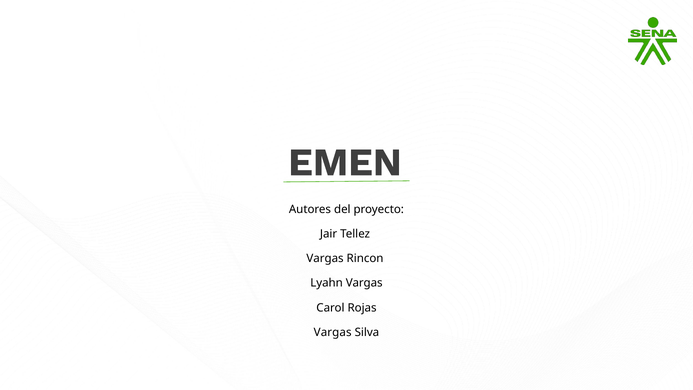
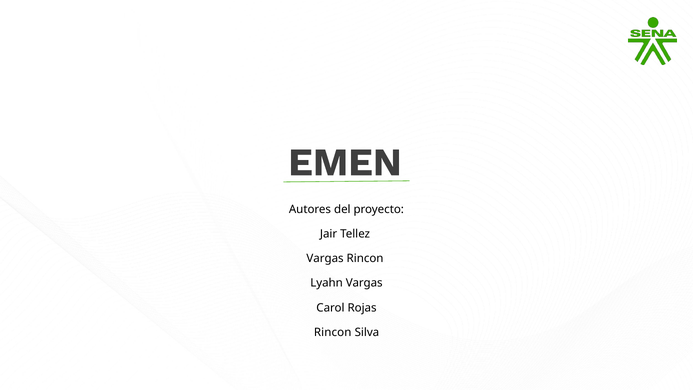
Vargas at (333, 332): Vargas -> Rincon
